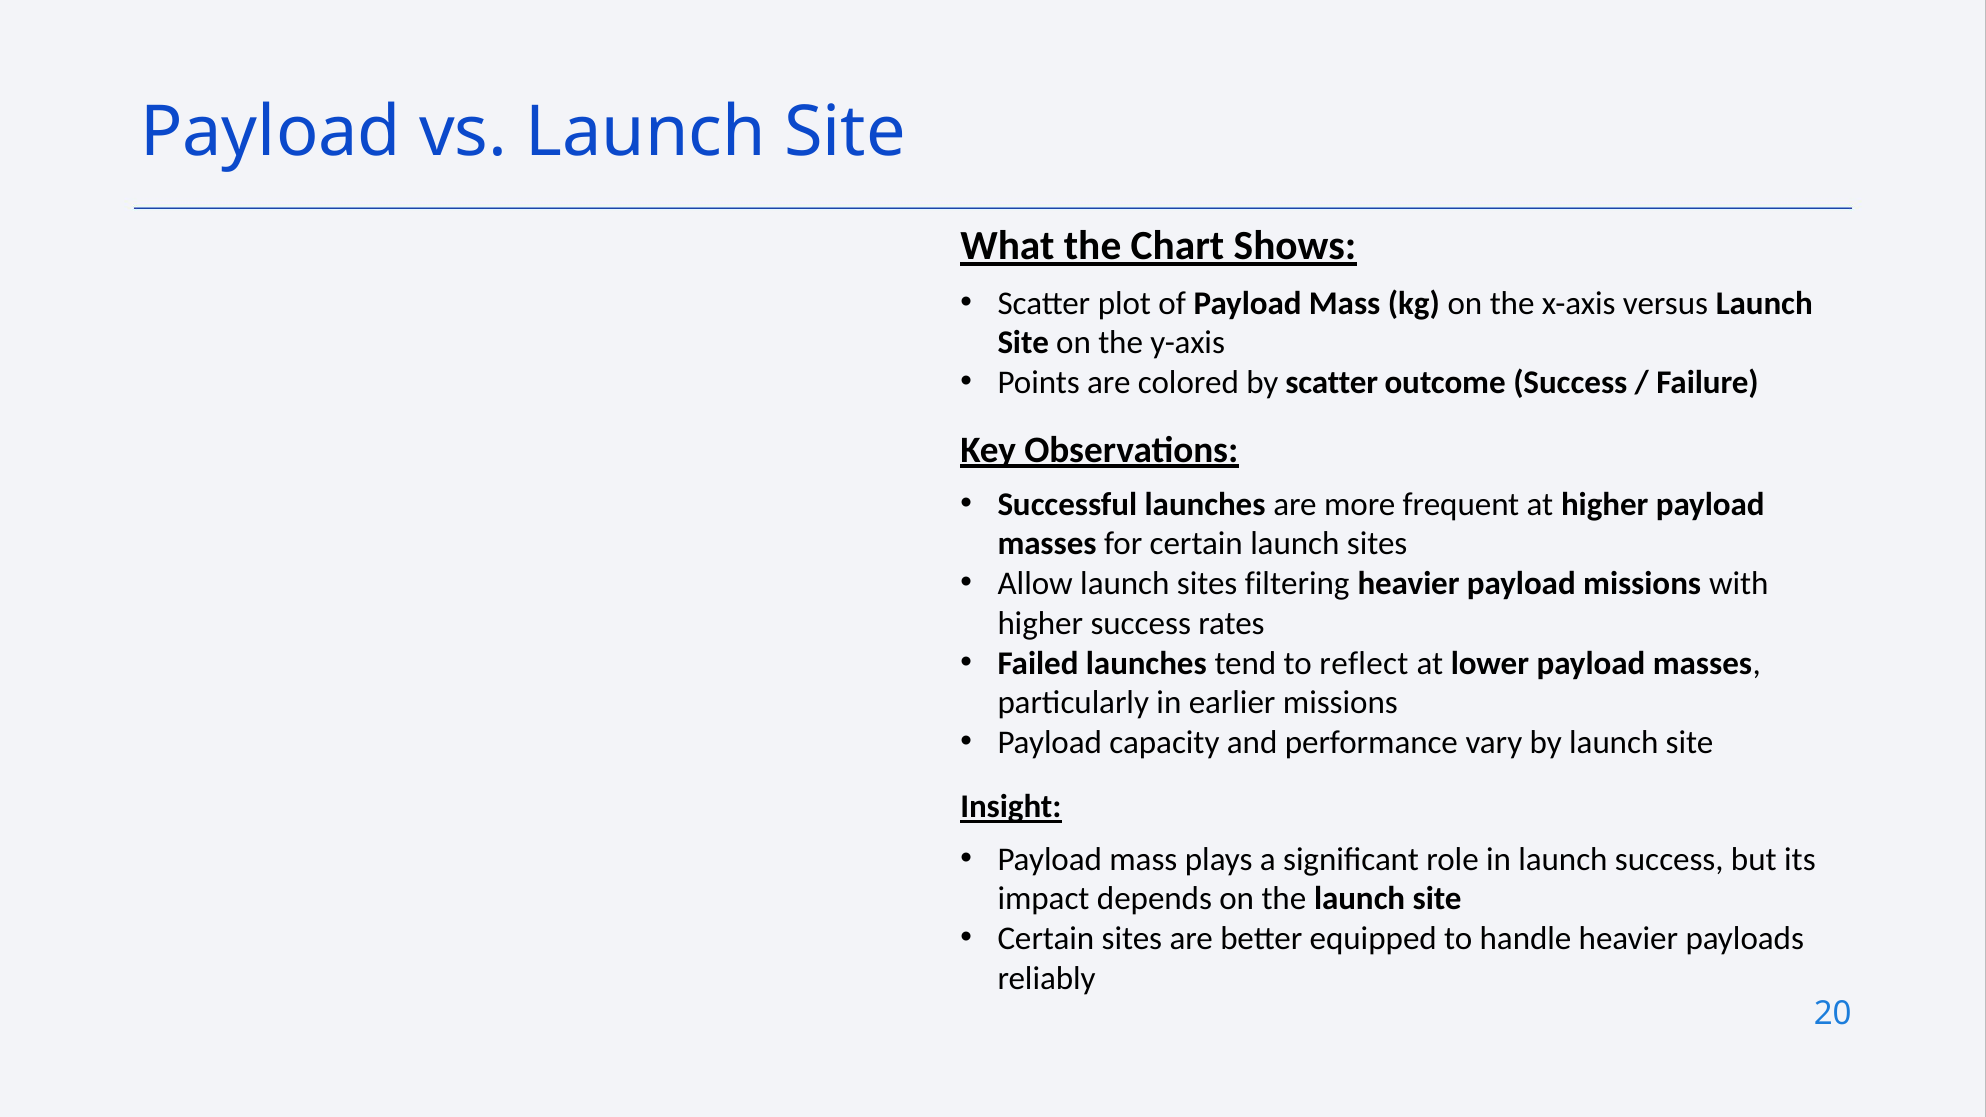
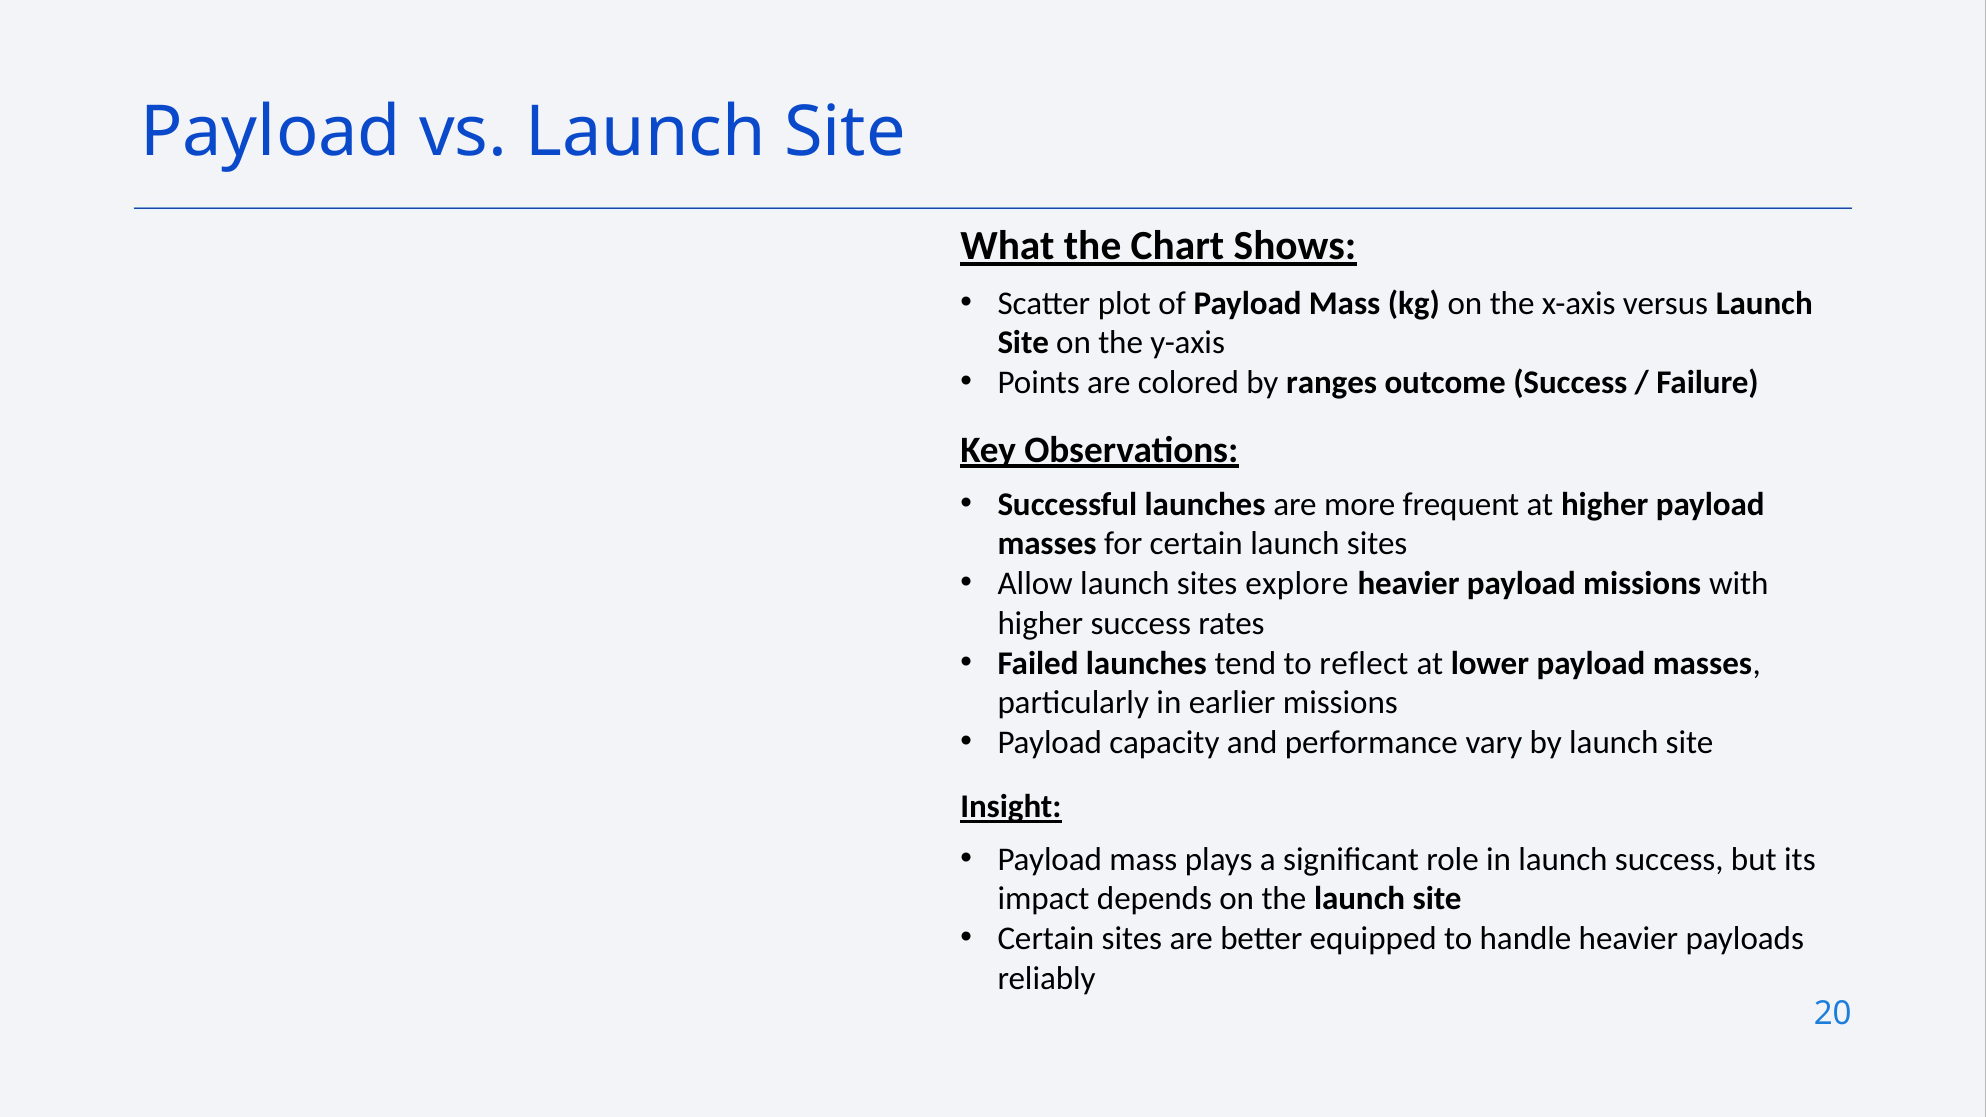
by scatter: scatter -> ranges
filtering: filtering -> explore
